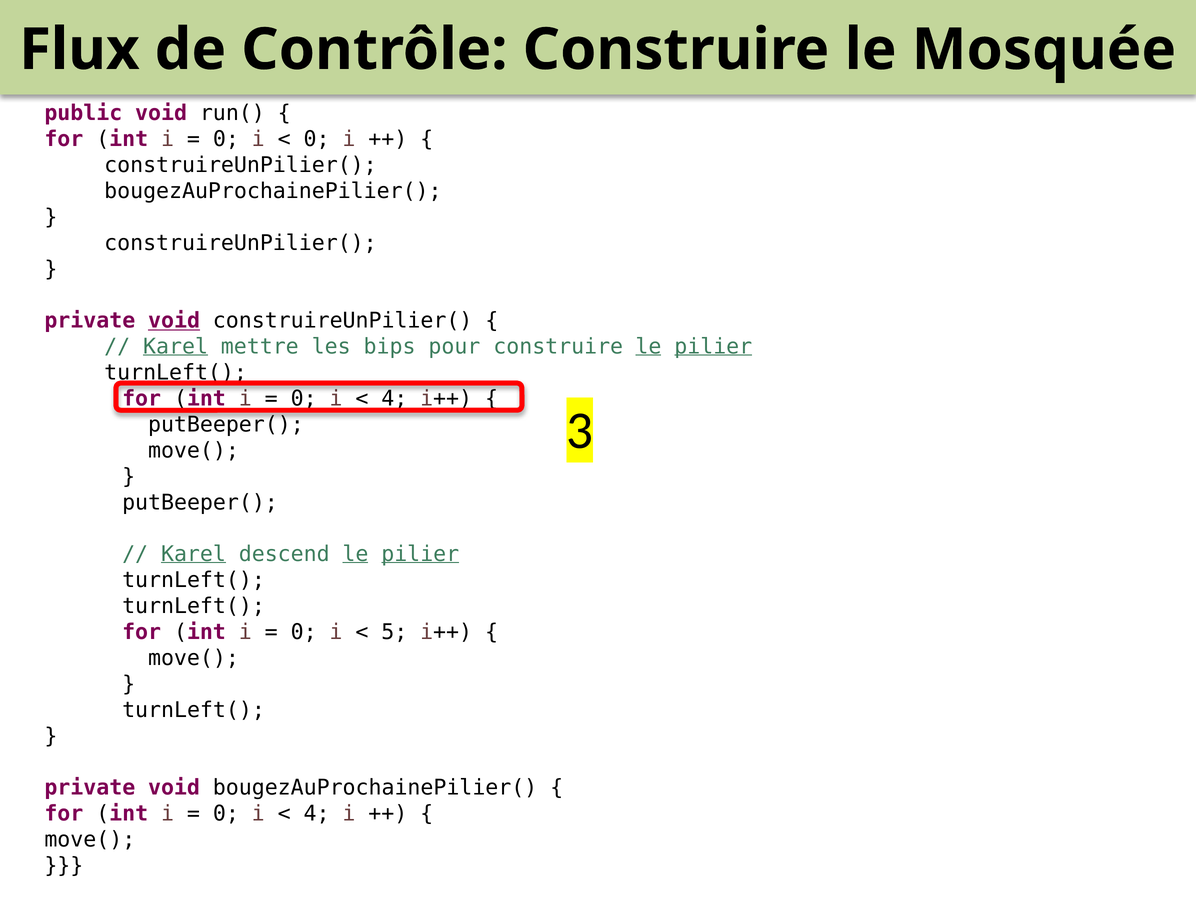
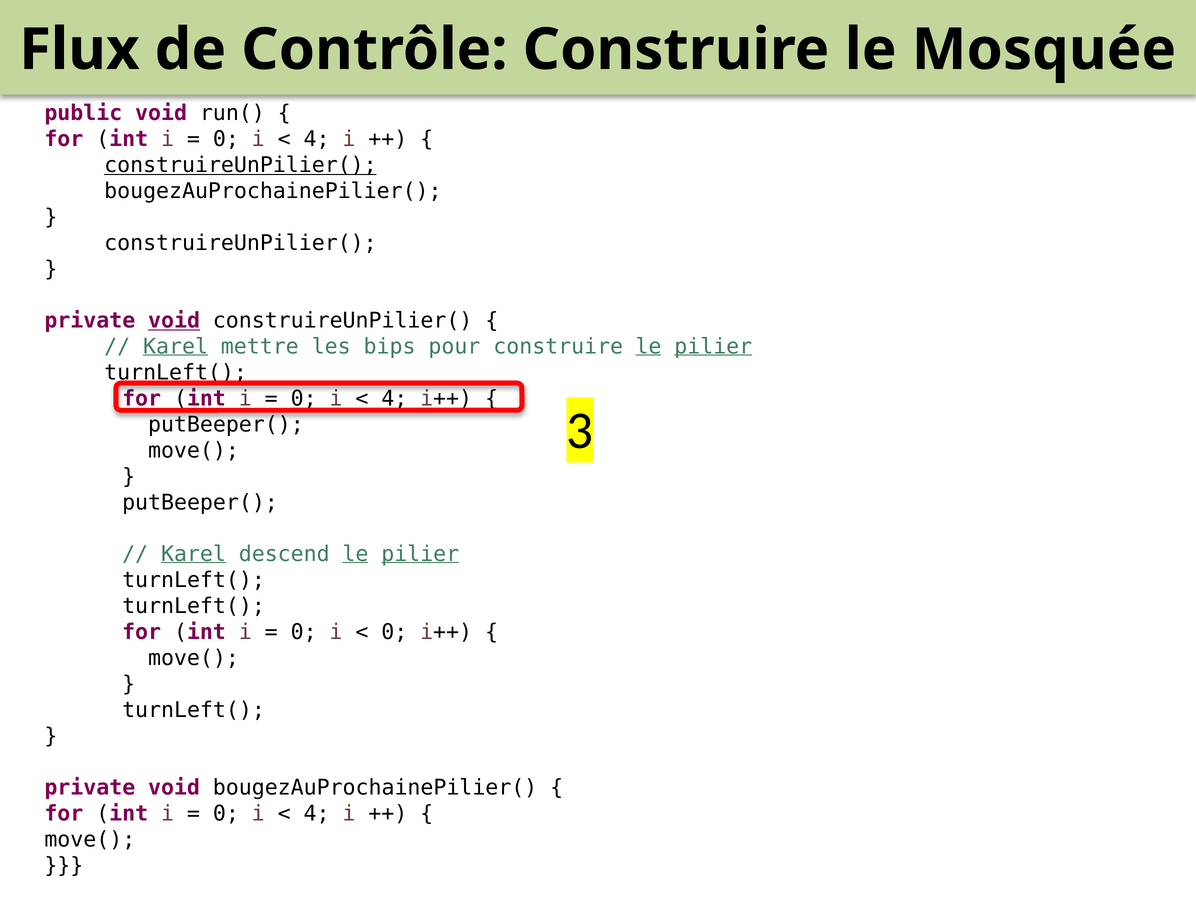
0 at (317, 139): 0 -> 4
construireUnPilier( at (240, 165) underline: none -> present
5 at (394, 632): 5 -> 0
